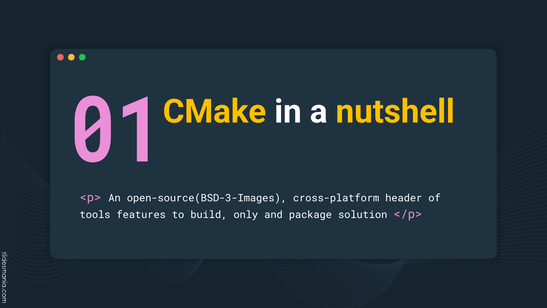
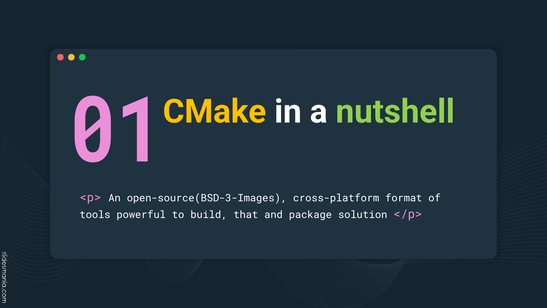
nutshell colour: yellow -> light green
header: header -> format
features: features -> powerful
only: only -> that
